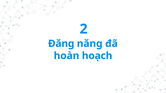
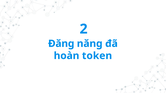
hoạch: hoạch -> token
